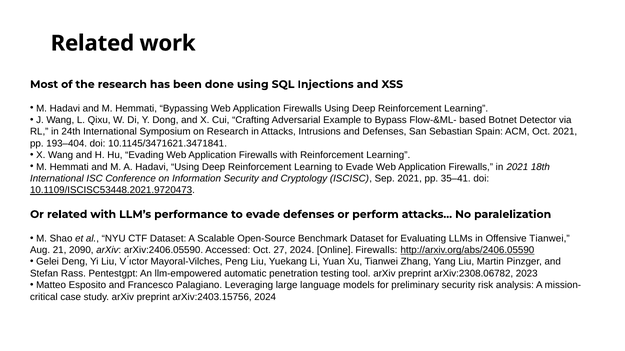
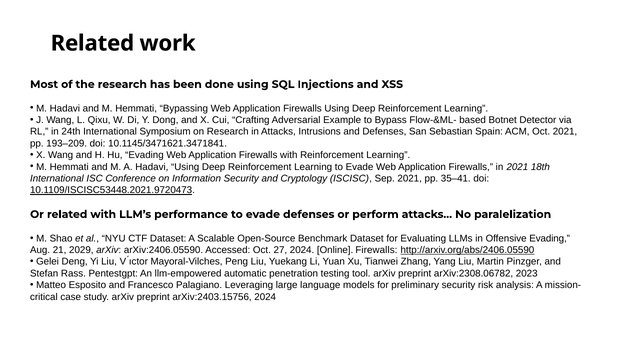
193–404: 193–404 -> 193–209
Offensive Tianwei: Tianwei -> Evading
2090: 2090 -> 2029
